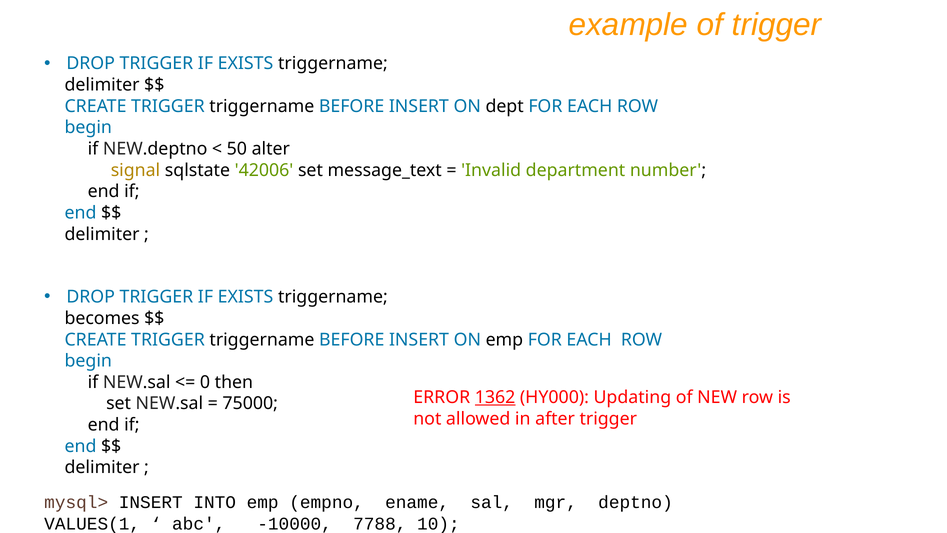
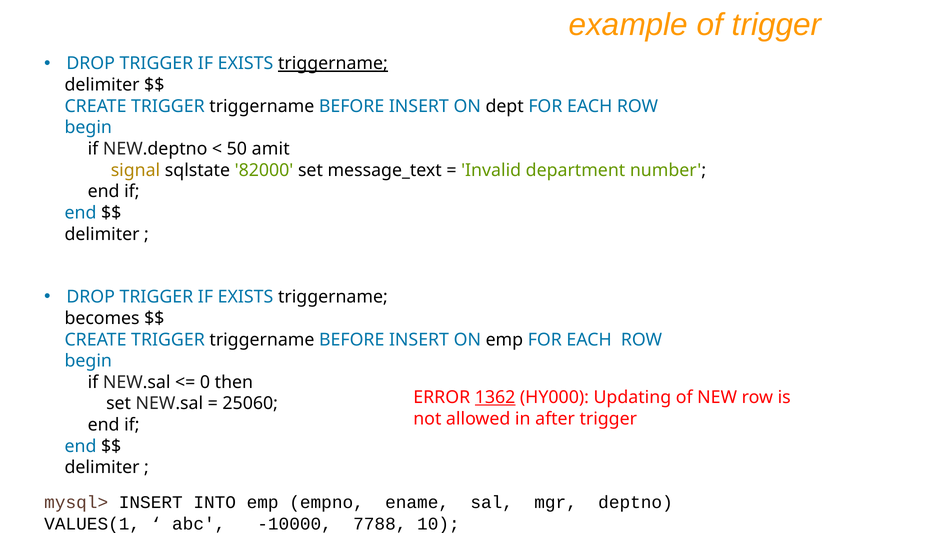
triggername at (333, 64) underline: none -> present
alter: alter -> amit
42006: 42006 -> 82000
75000: 75000 -> 25060
